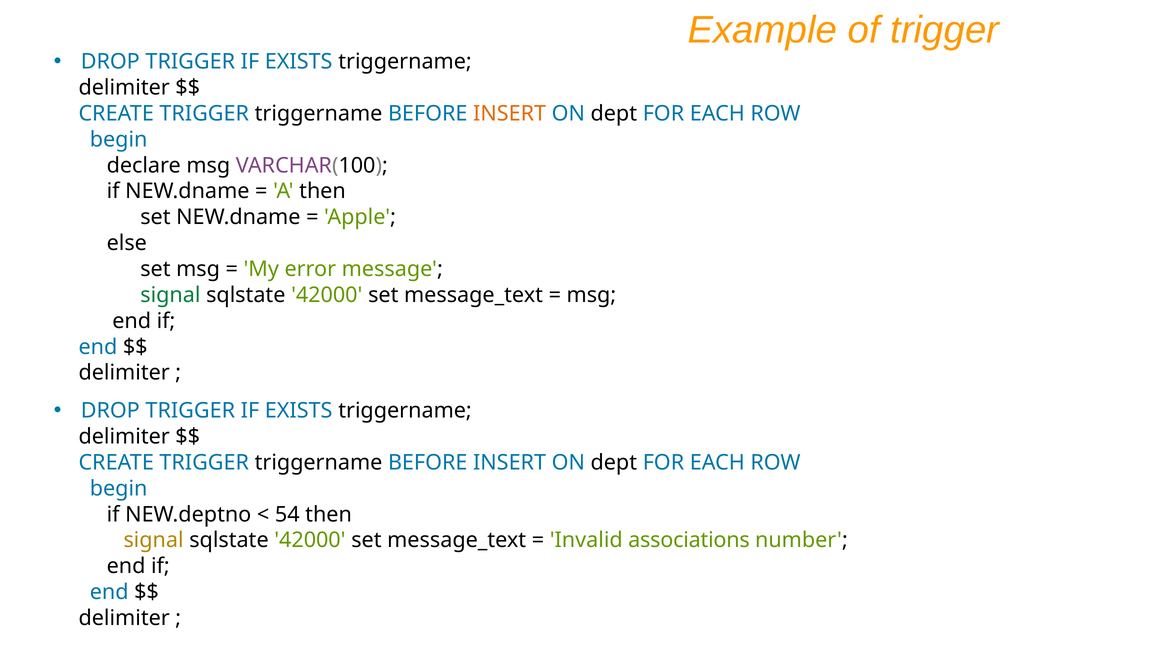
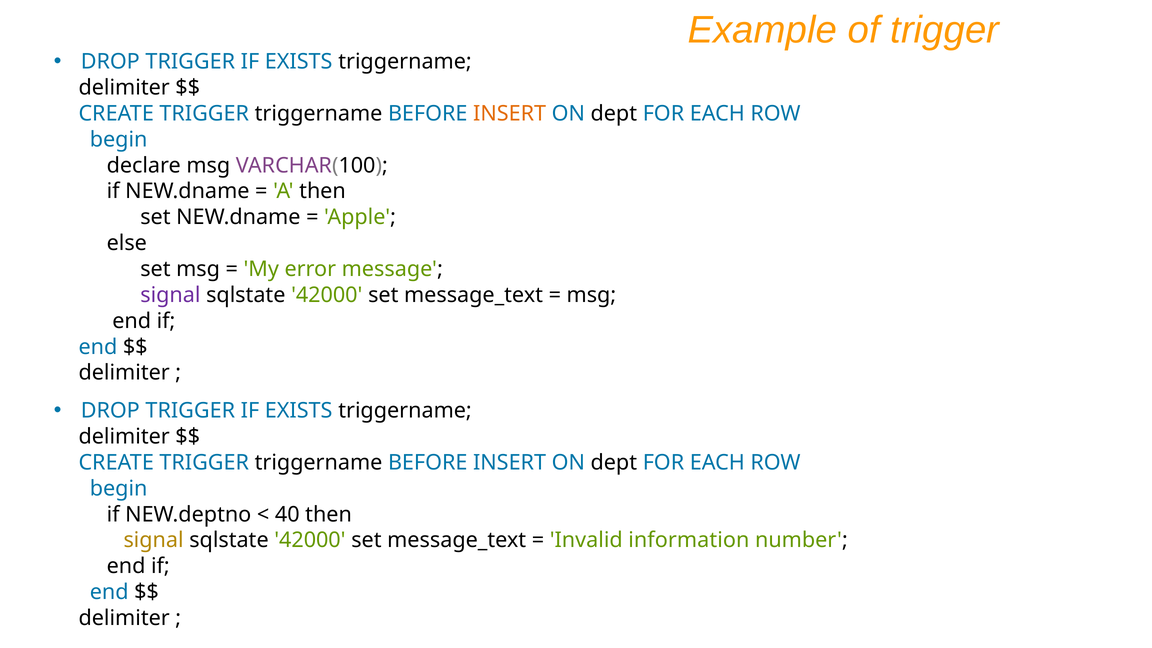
signal at (170, 295) colour: green -> purple
54: 54 -> 40
associations: associations -> information
